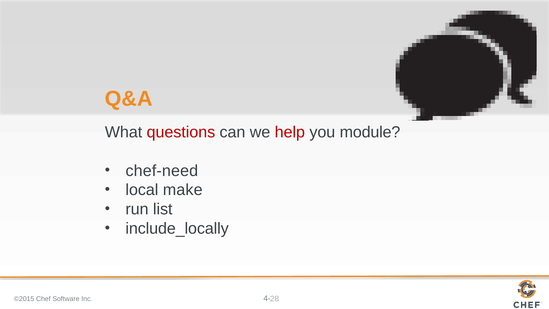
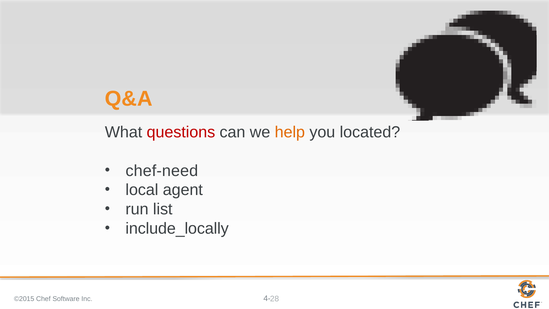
help colour: red -> orange
module: module -> located
make: make -> agent
